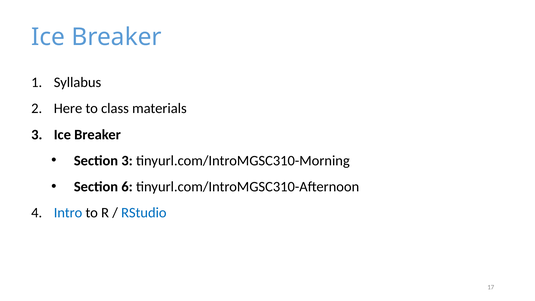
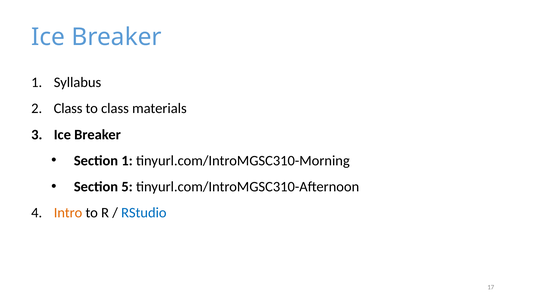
2 Here: Here -> Class
Section 3: 3 -> 1
6: 6 -> 5
Intro colour: blue -> orange
